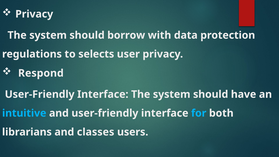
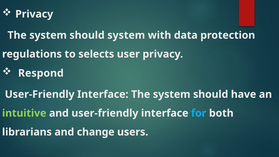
should borrow: borrow -> system
intuitive colour: light blue -> light green
classes: classes -> change
